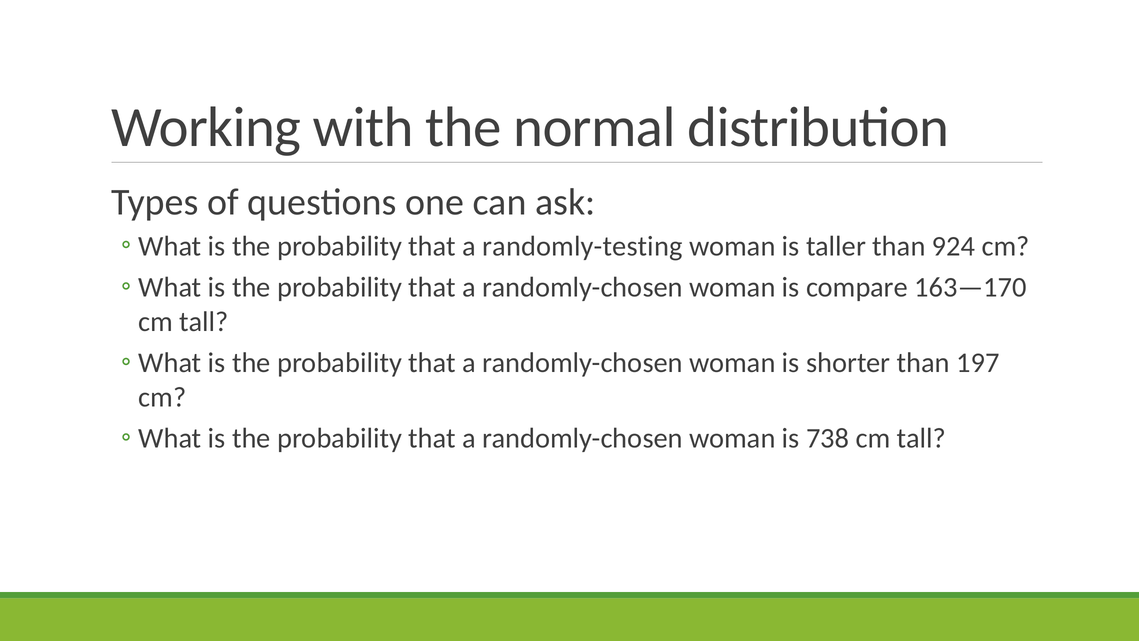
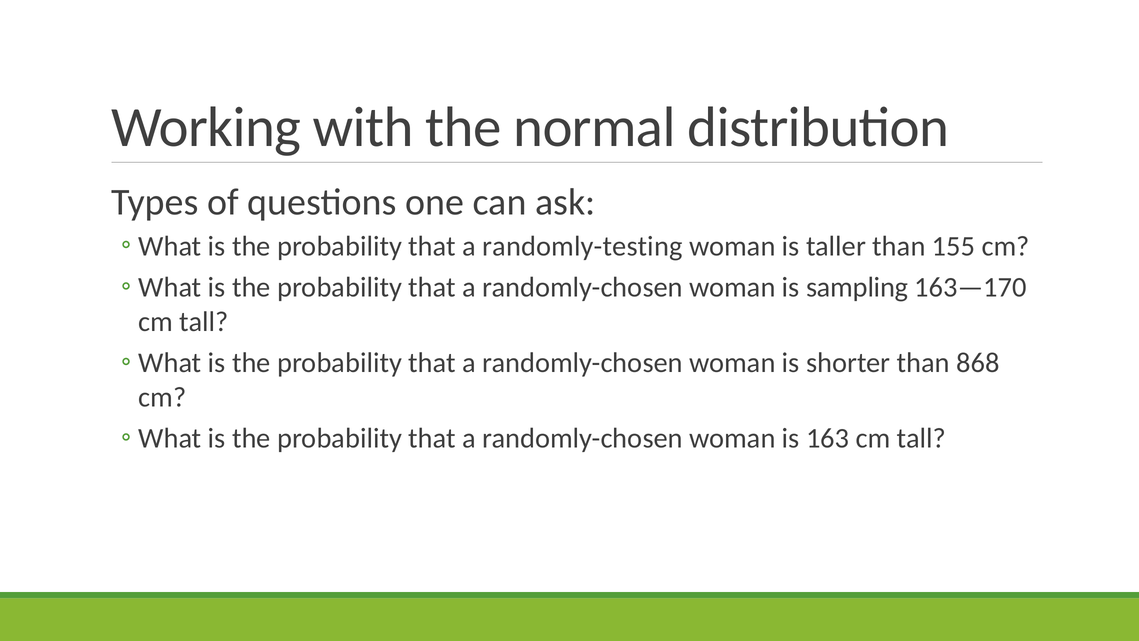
924: 924 -> 155
compare: compare -> sampling
197: 197 -> 868
738: 738 -> 163
